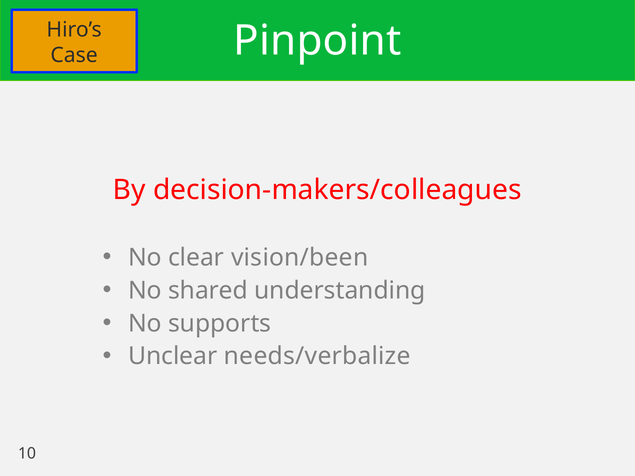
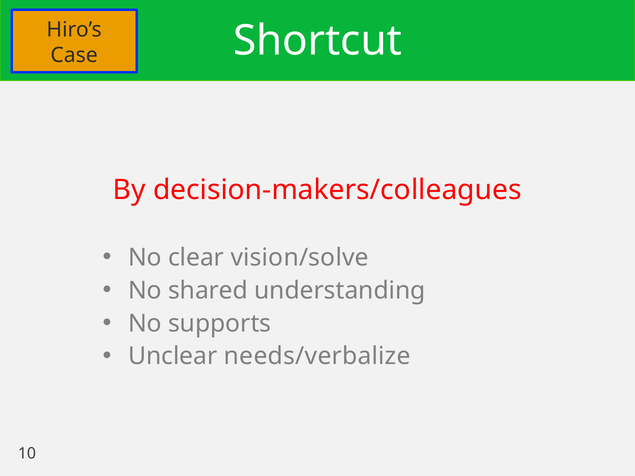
Pinpoint: Pinpoint -> Shortcut
vision/been: vision/been -> vision/solve
